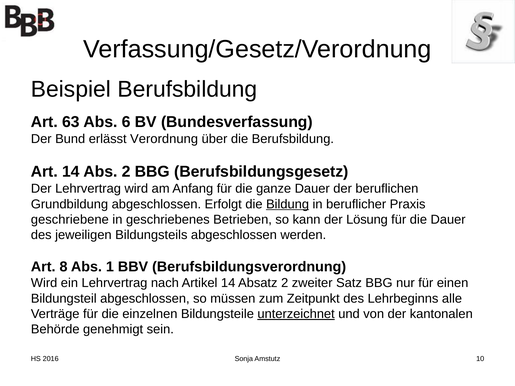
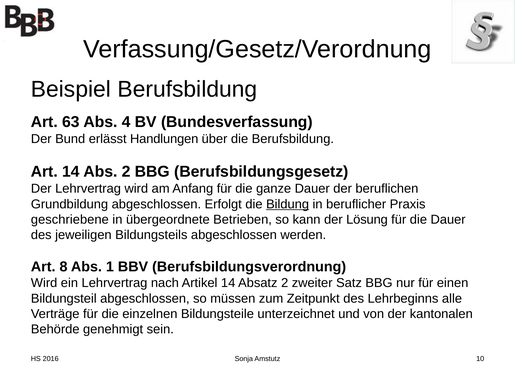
6: 6 -> 4
Verordnung: Verordnung -> Handlungen
geschriebenes: geschriebenes -> übergeordnete
unterzeichnet underline: present -> none
